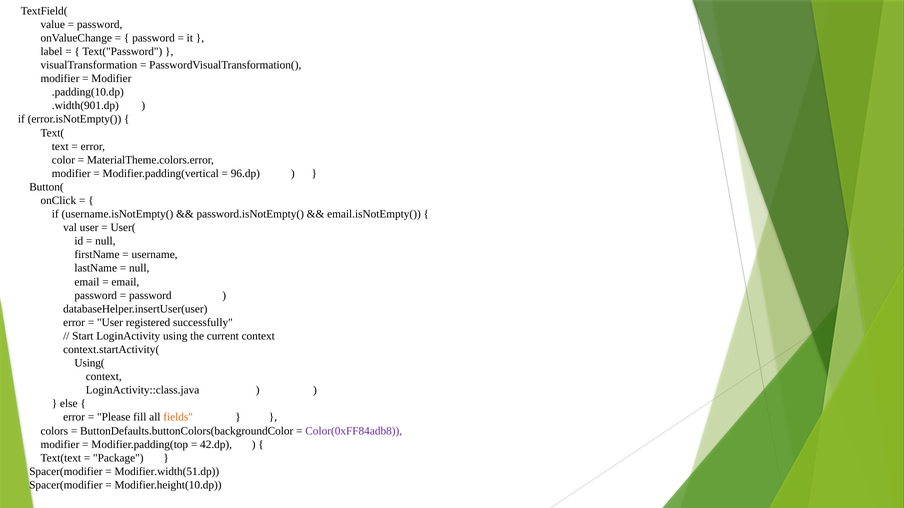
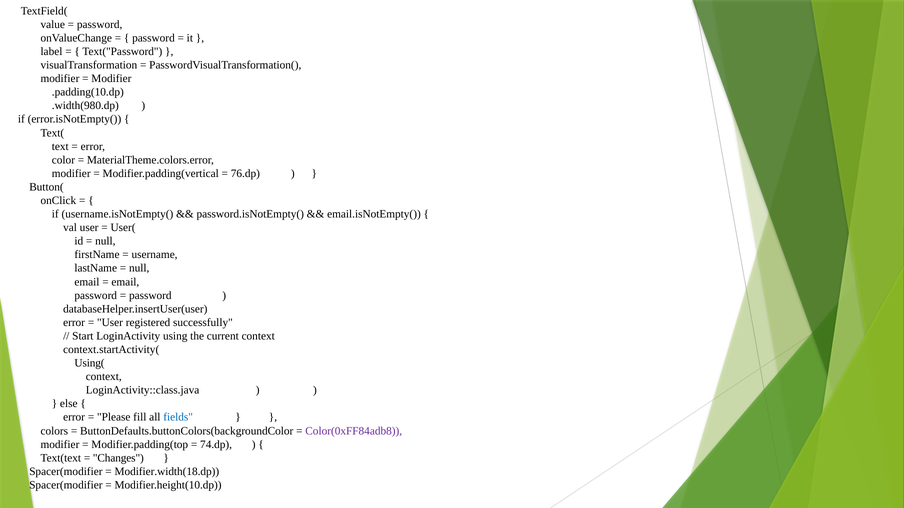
.width(901.dp: .width(901.dp -> .width(980.dp
96.dp: 96.dp -> 76.dp
fields colour: orange -> blue
42.dp: 42.dp -> 74.dp
Package: Package -> Changes
Modifier.width(51.dp: Modifier.width(51.dp -> Modifier.width(18.dp
